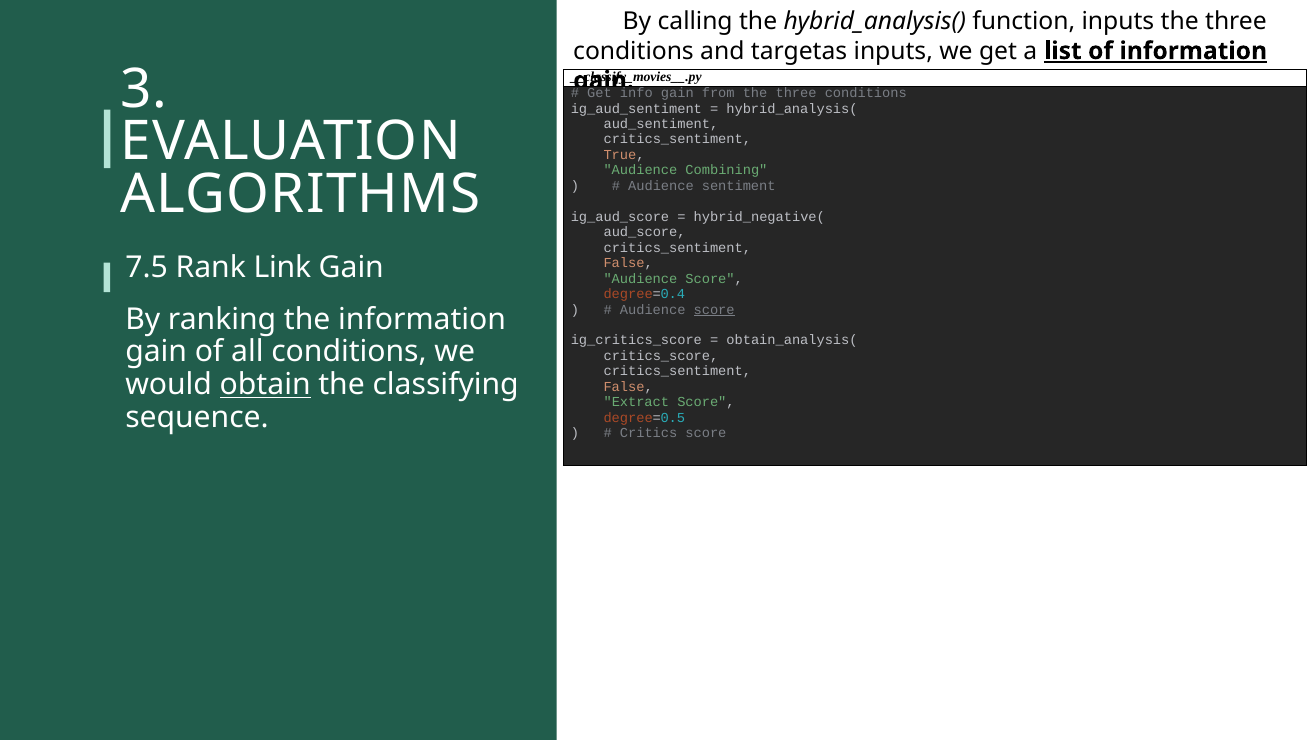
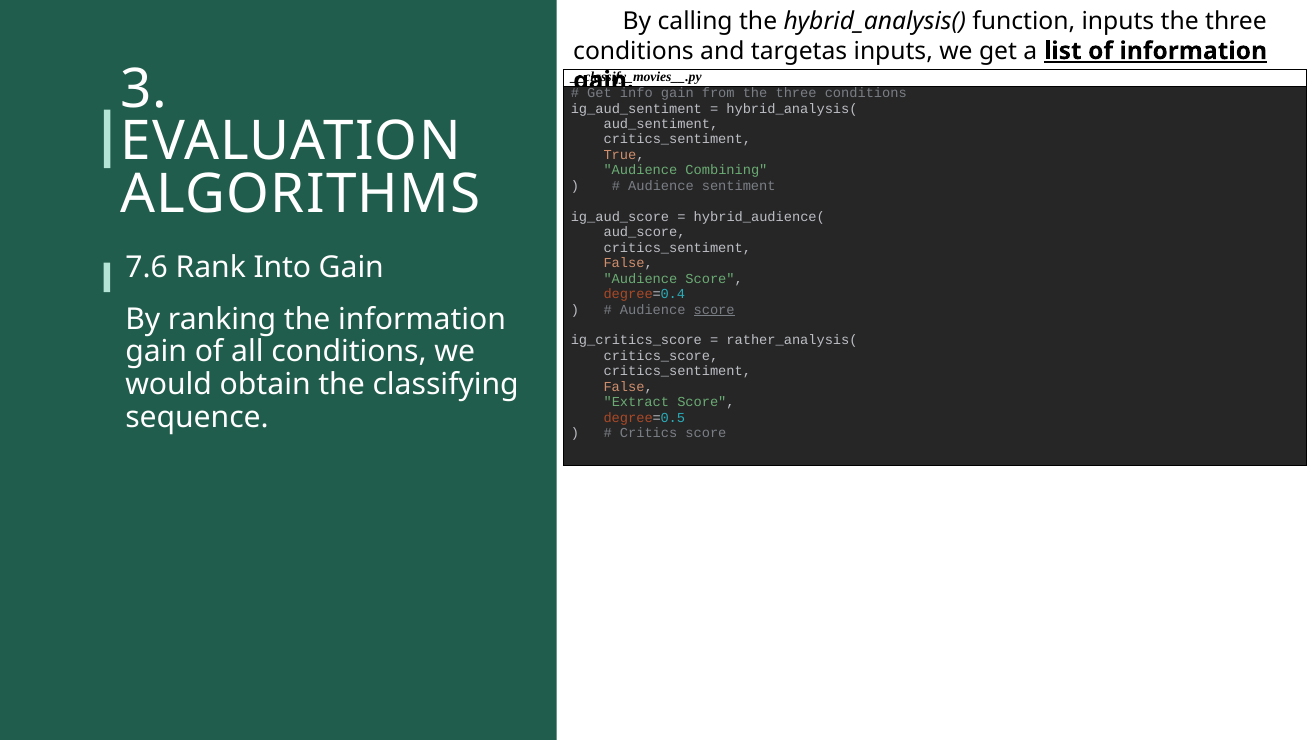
hybrid_negative(: hybrid_negative( -> hybrid_audience(
7.5: 7.5 -> 7.6
Link: Link -> Into
obtain_analysis(: obtain_analysis( -> rather_analysis(
obtain underline: present -> none
